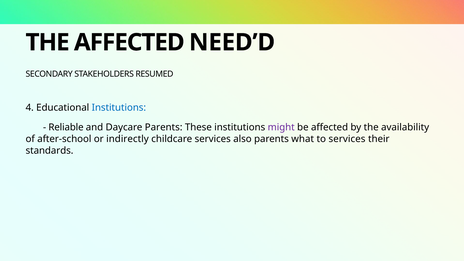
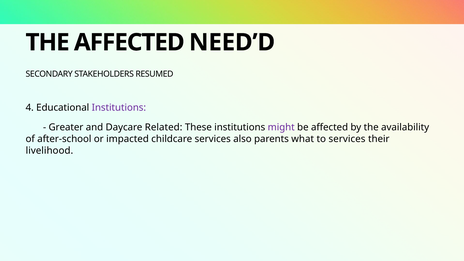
Institutions at (119, 108) colour: blue -> purple
Reliable: Reliable -> Greater
Daycare Parents: Parents -> Related
indirectly: indirectly -> impacted
standards: standards -> livelihood
